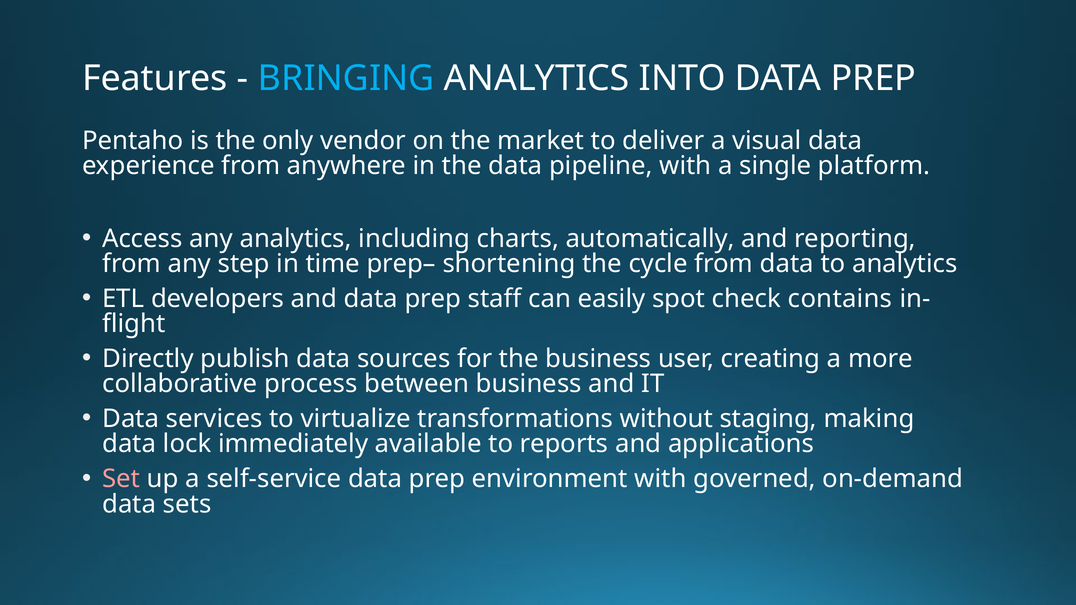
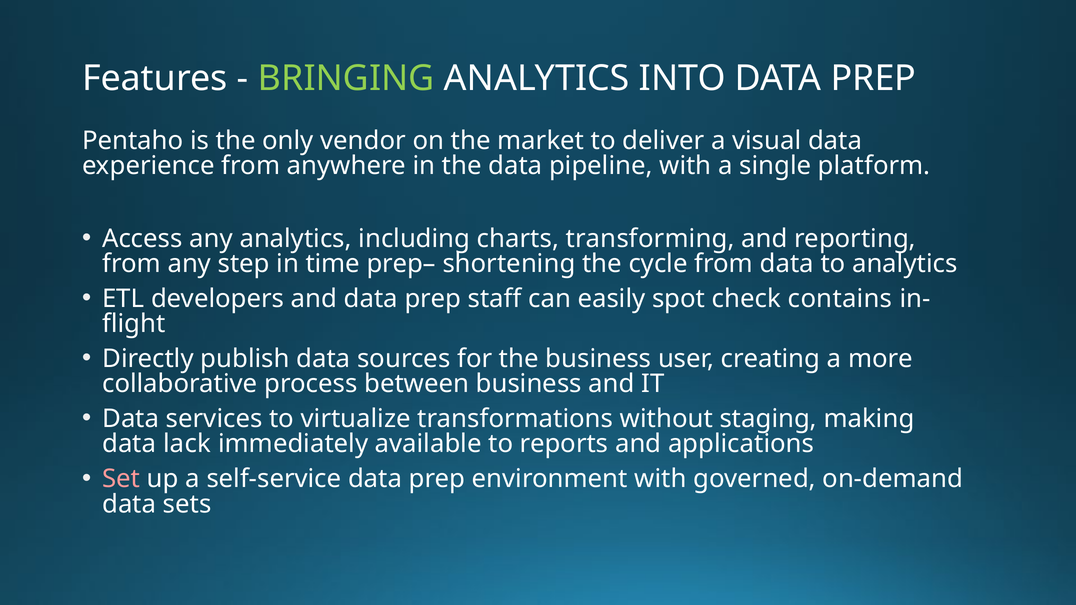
BRINGING colour: light blue -> light green
automatically: automatically -> transforming
lock: lock -> lack
